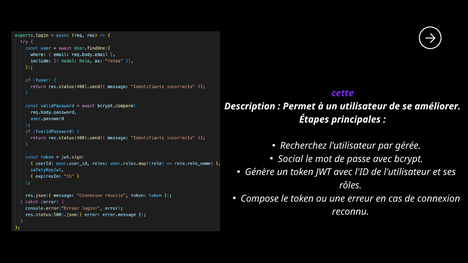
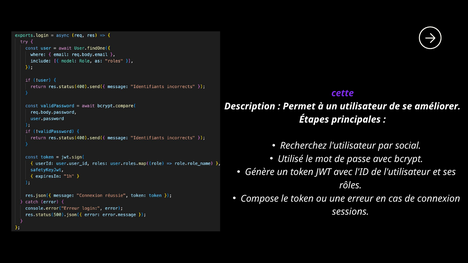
gérée: gérée -> social
Social: Social -> Utilisé
reconnu: reconnu -> sessions
